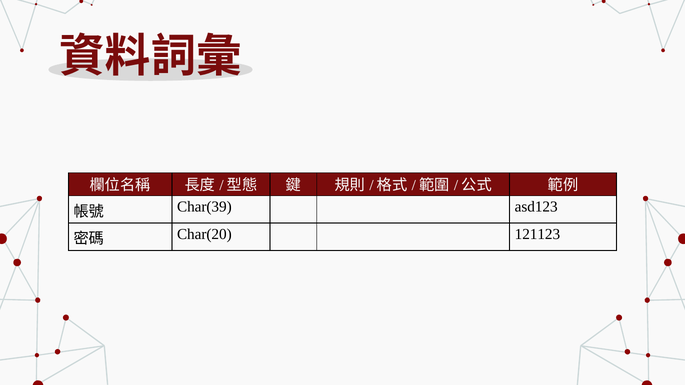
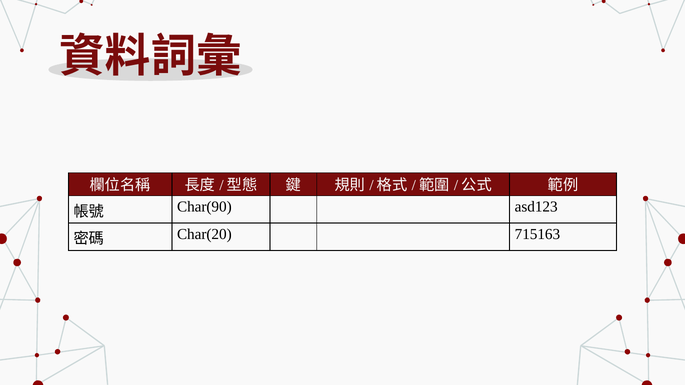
Char(39: Char(39 -> Char(90
121123: 121123 -> 715163
